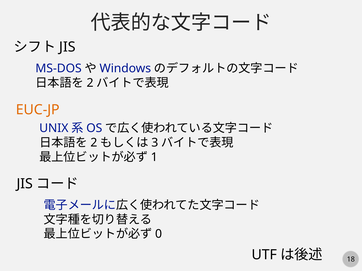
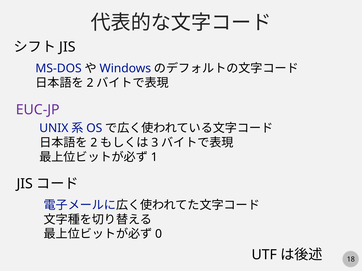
EUC-JP colour: orange -> purple
